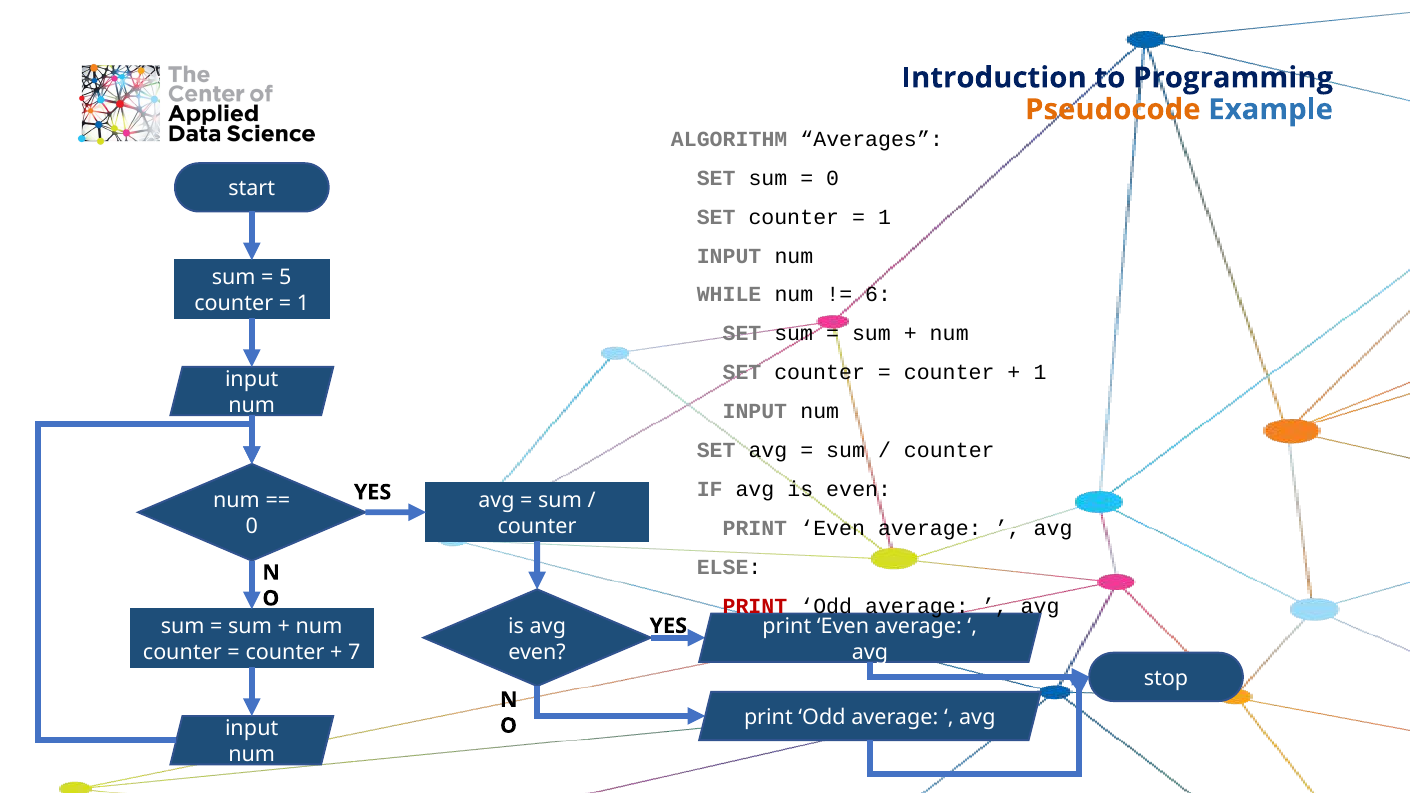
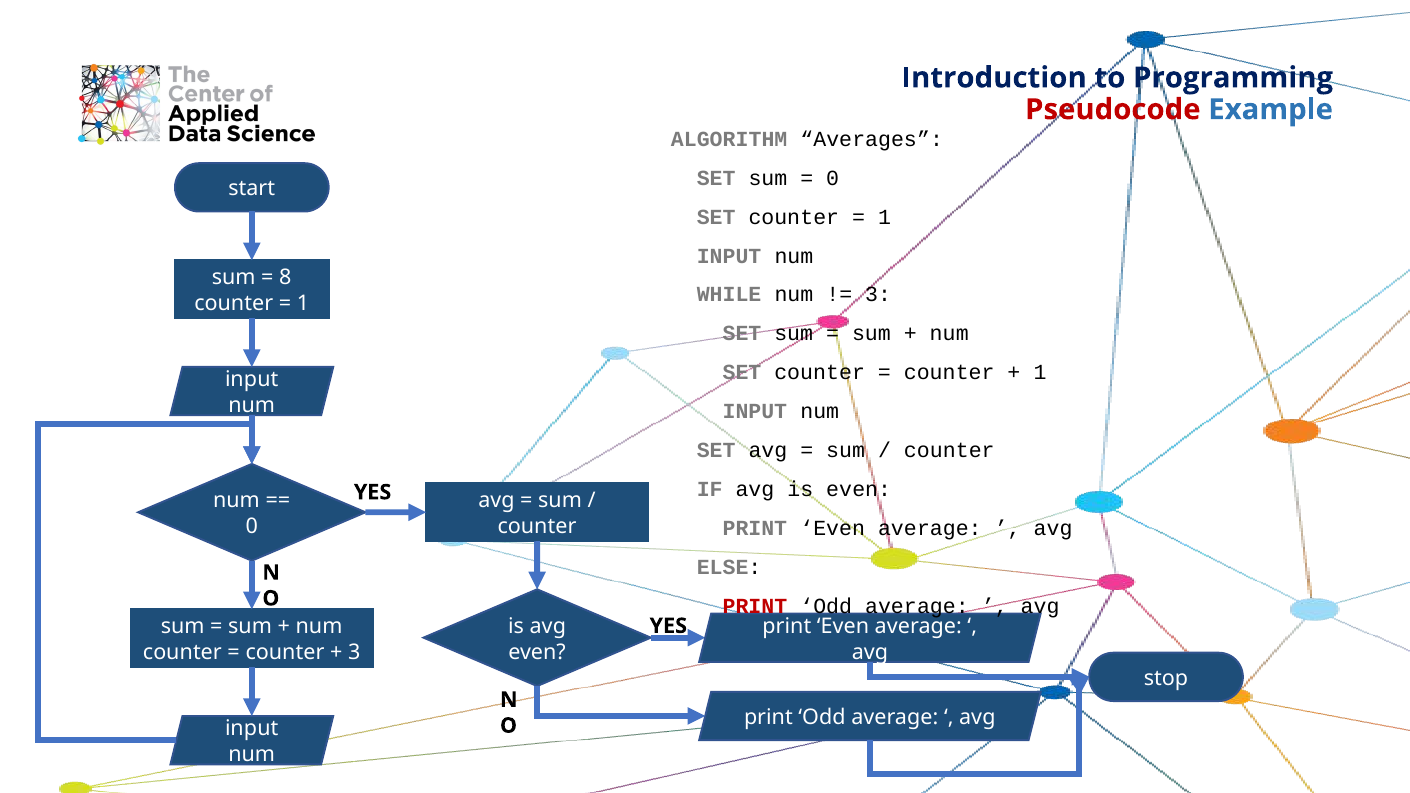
Pseudocode colour: orange -> red
5: 5 -> 8
6 at (878, 295): 6 -> 3
7 at (354, 653): 7 -> 3
